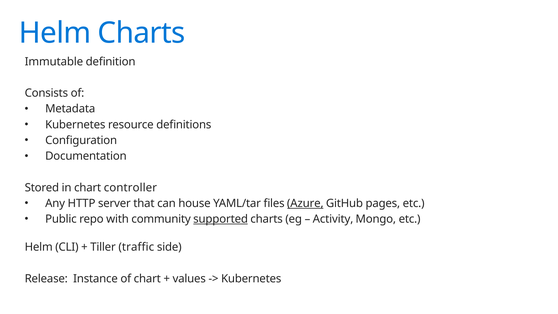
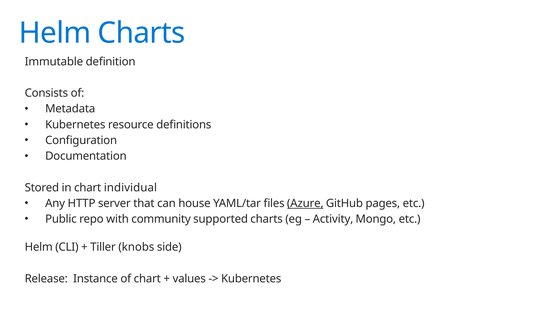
controller: controller -> individual
supported underline: present -> none
traffic: traffic -> knobs
